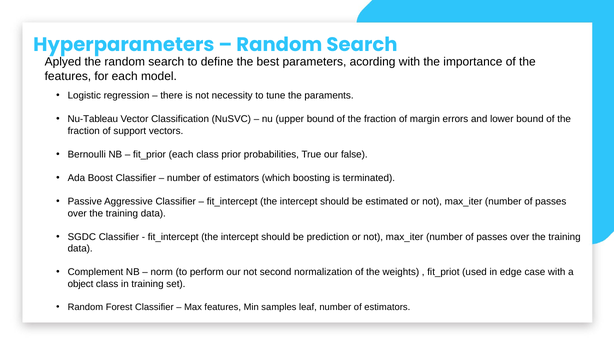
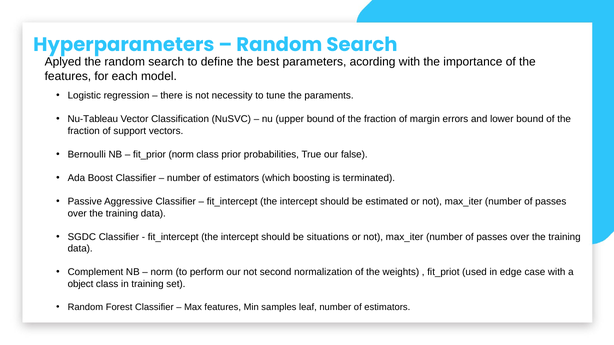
fit_prior each: each -> norm
prediction: prediction -> situations
